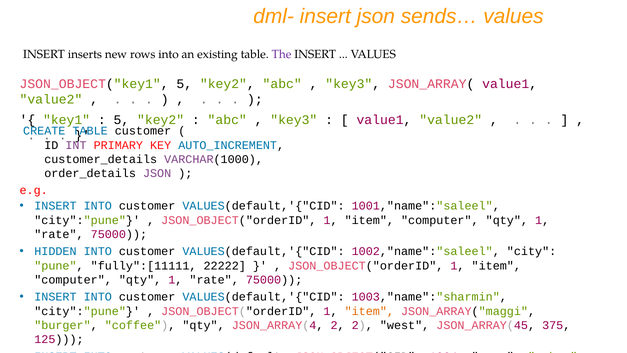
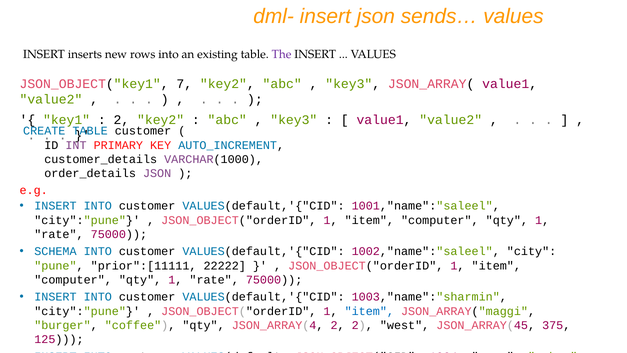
JSON_OBJECT("key1 5: 5 -> 7
5 at (121, 120): 5 -> 2
HIDDEN: HIDDEN -> SCHEMA
fully":[11111: fully":[11111 -> prior":[11111
item at (369, 311) colour: orange -> blue
